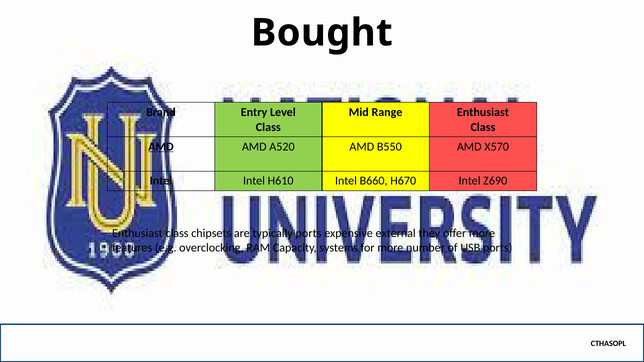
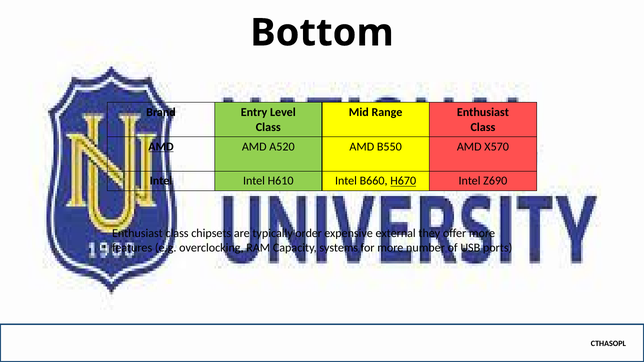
Bought: Bought -> Bottom
H670 underline: none -> present
typically ports: ports -> order
